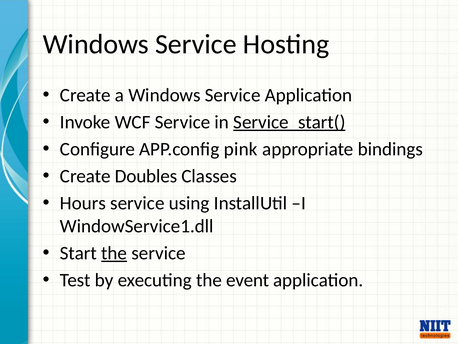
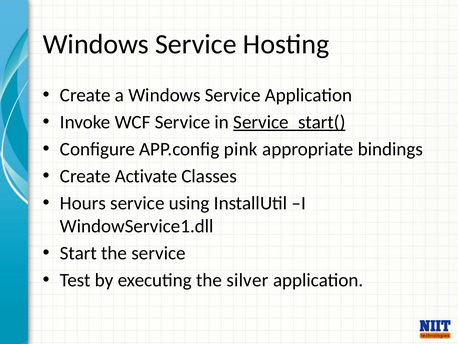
Doubles: Doubles -> Activate
the at (114, 253) underline: present -> none
event: event -> silver
